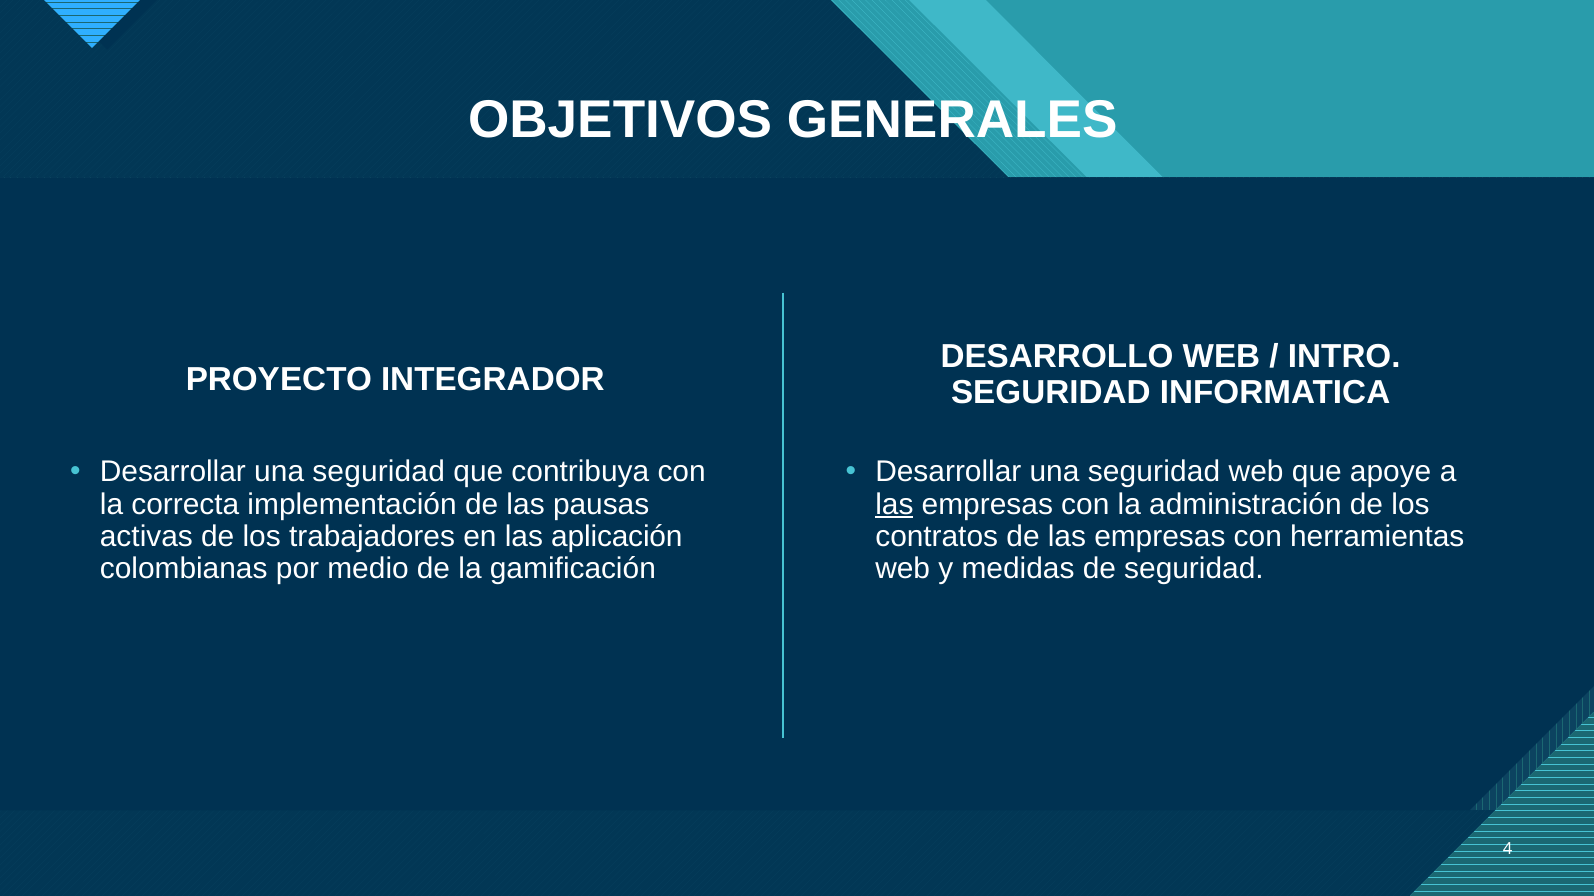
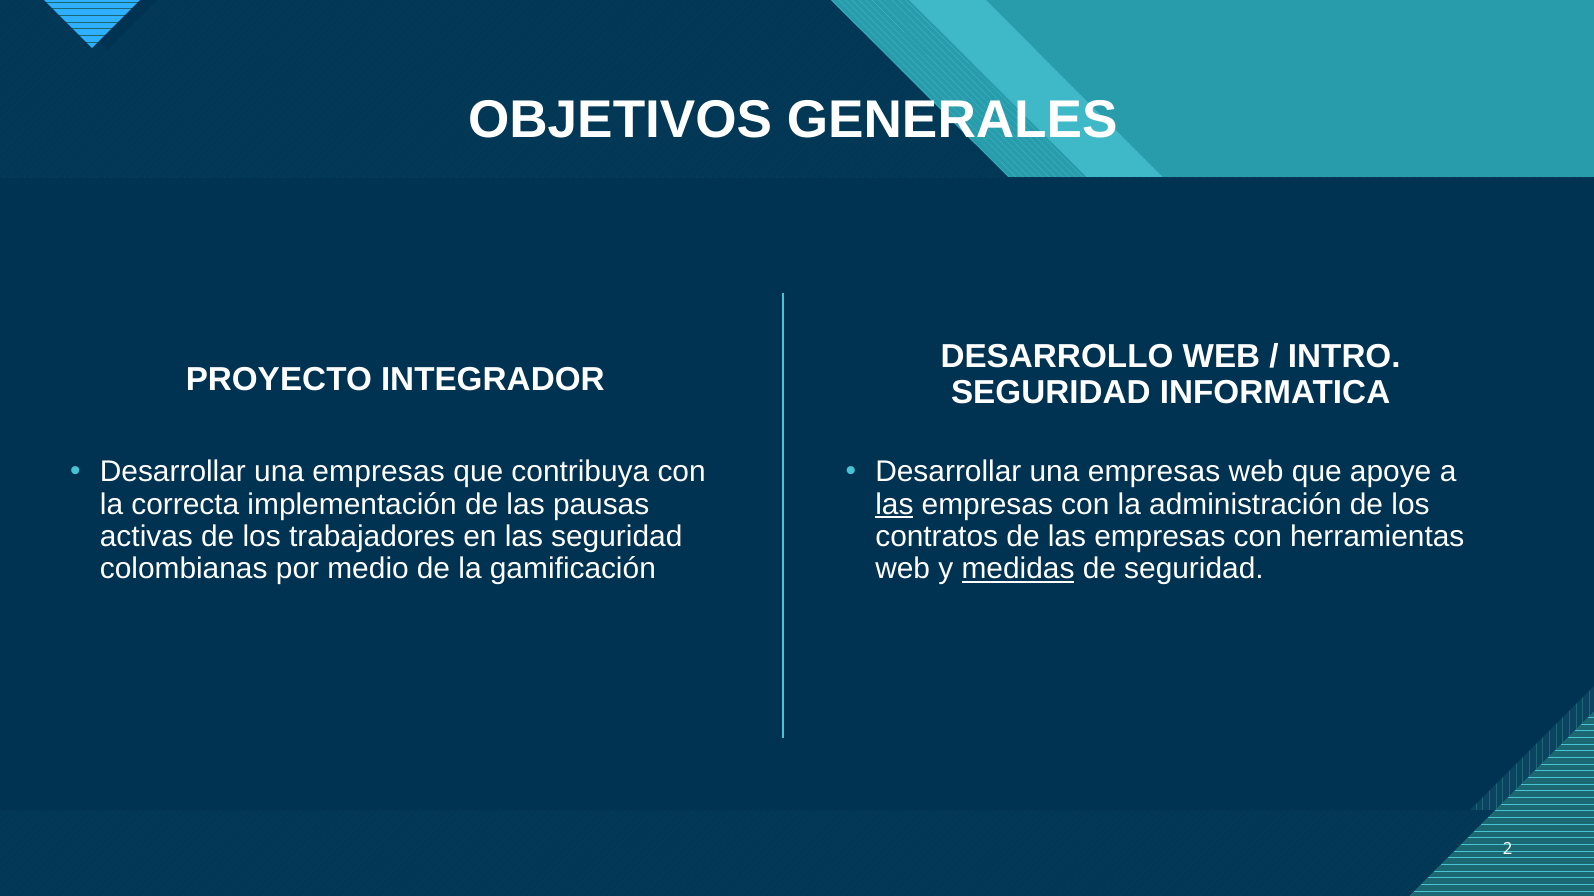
seguridad at (379, 472): seguridad -> empresas
seguridad at (1154, 472): seguridad -> empresas
las aplicación: aplicación -> seguridad
medidas underline: none -> present
4: 4 -> 2
